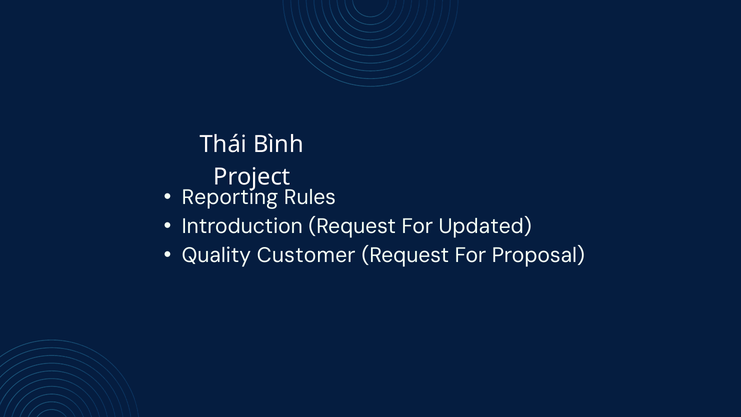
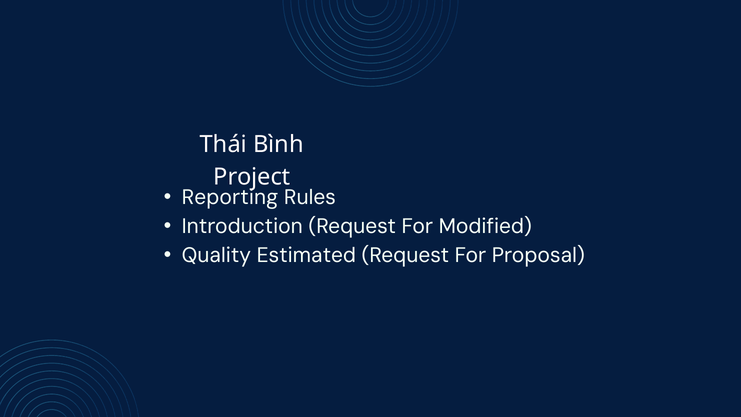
Updated: Updated -> Modified
Customer: Customer -> Estimated
